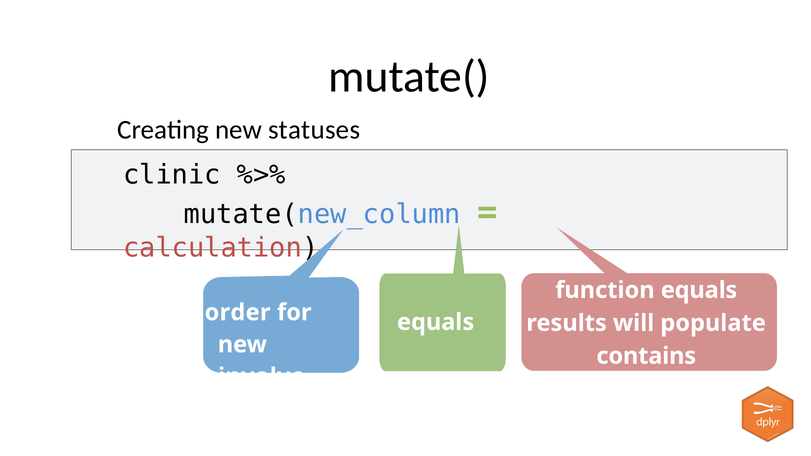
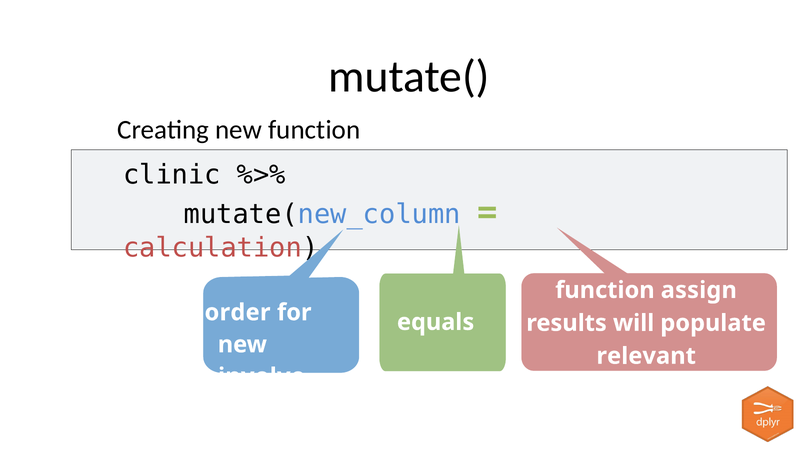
new statuses: statuses -> function
function equals: equals -> assign
contains: contains -> relevant
